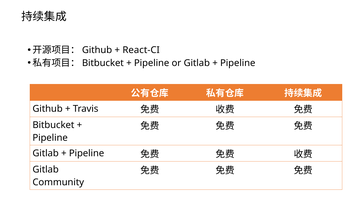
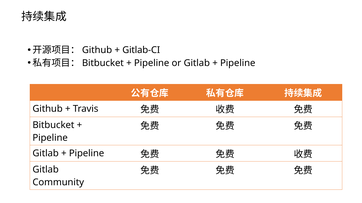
React-CI: React-CI -> Gitlab-CI
